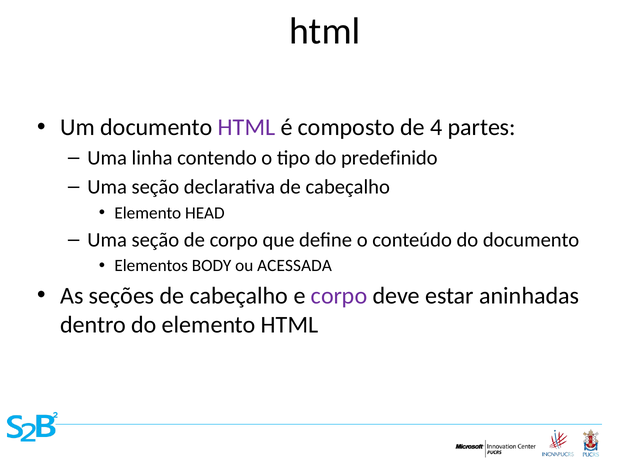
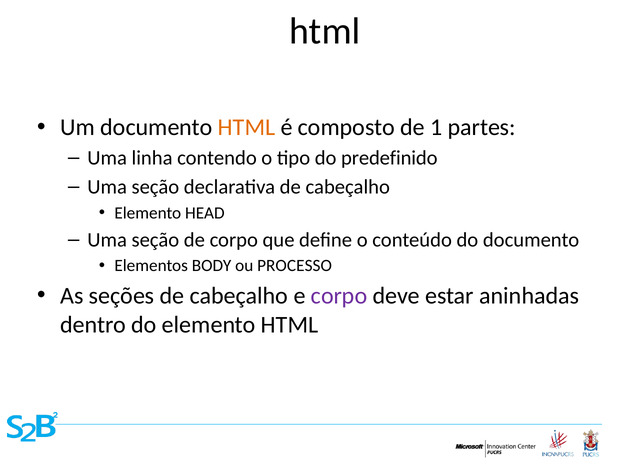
HTML at (247, 128) colour: purple -> orange
4: 4 -> 1
ACESSADA: ACESSADA -> PROCESSO
